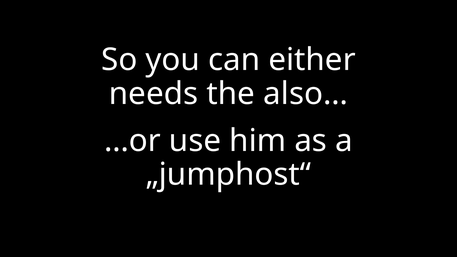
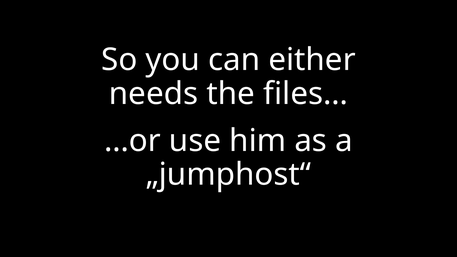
also…: also… -> files…
